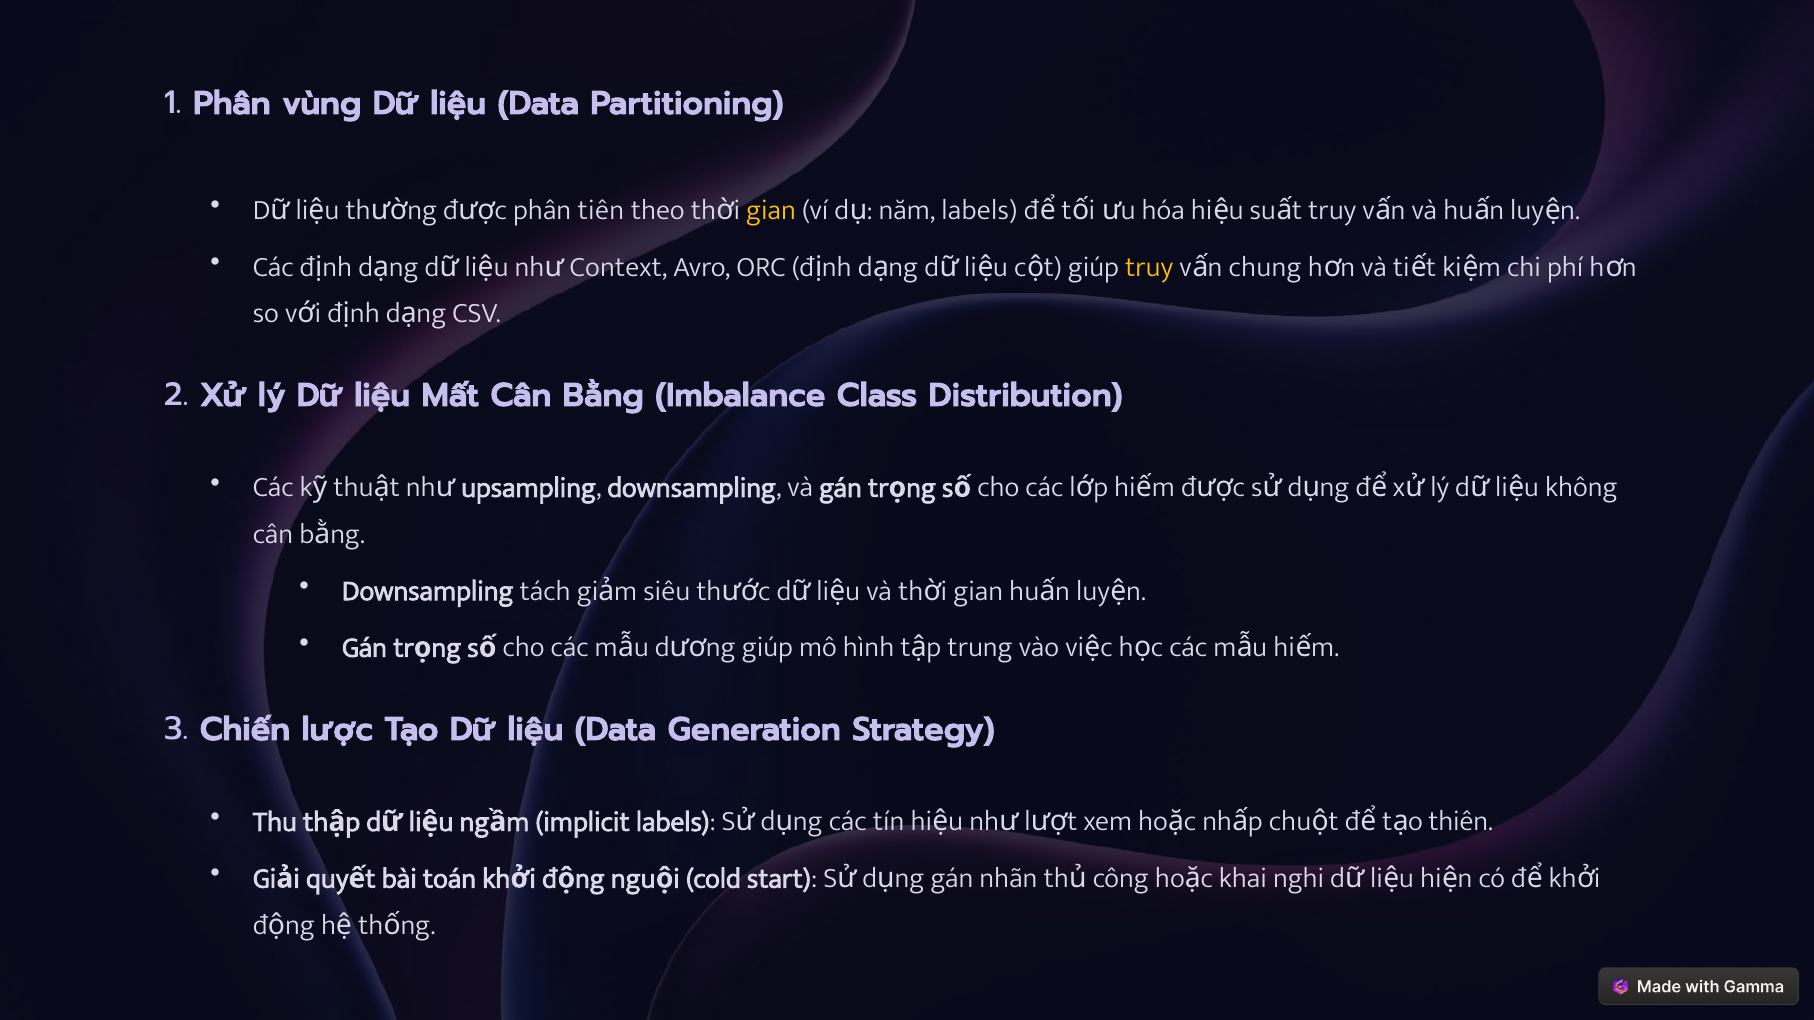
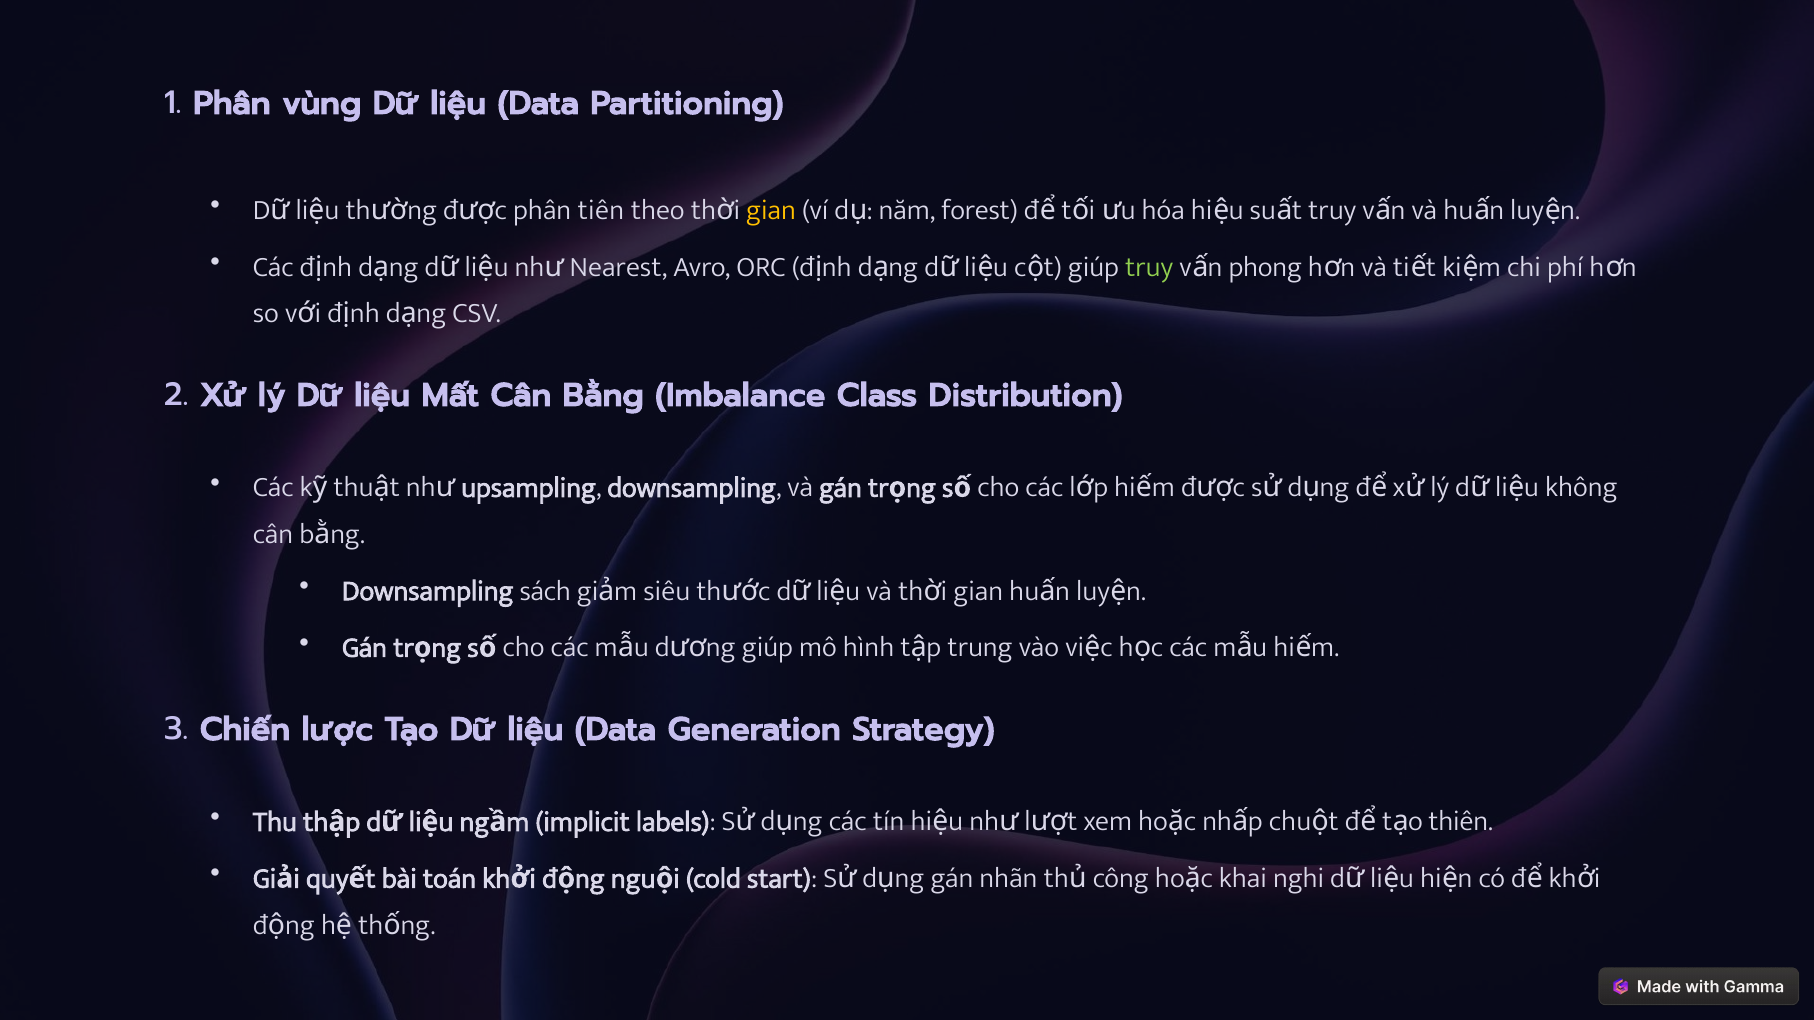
năm labels: labels -> forest
Context: Context -> Nearest
truy at (1149, 267) colour: yellow -> light green
chung: chung -> phong
tách: tách -> sách
